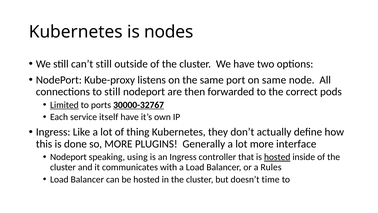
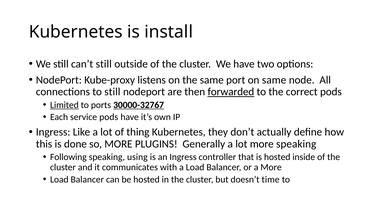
nodes: nodes -> install
forwarded underline: none -> present
service itself: itself -> pods
more interface: interface -> speaking
Nodeport at (68, 157): Nodeport -> Following
hosted at (277, 157) underline: present -> none
a Rules: Rules -> More
